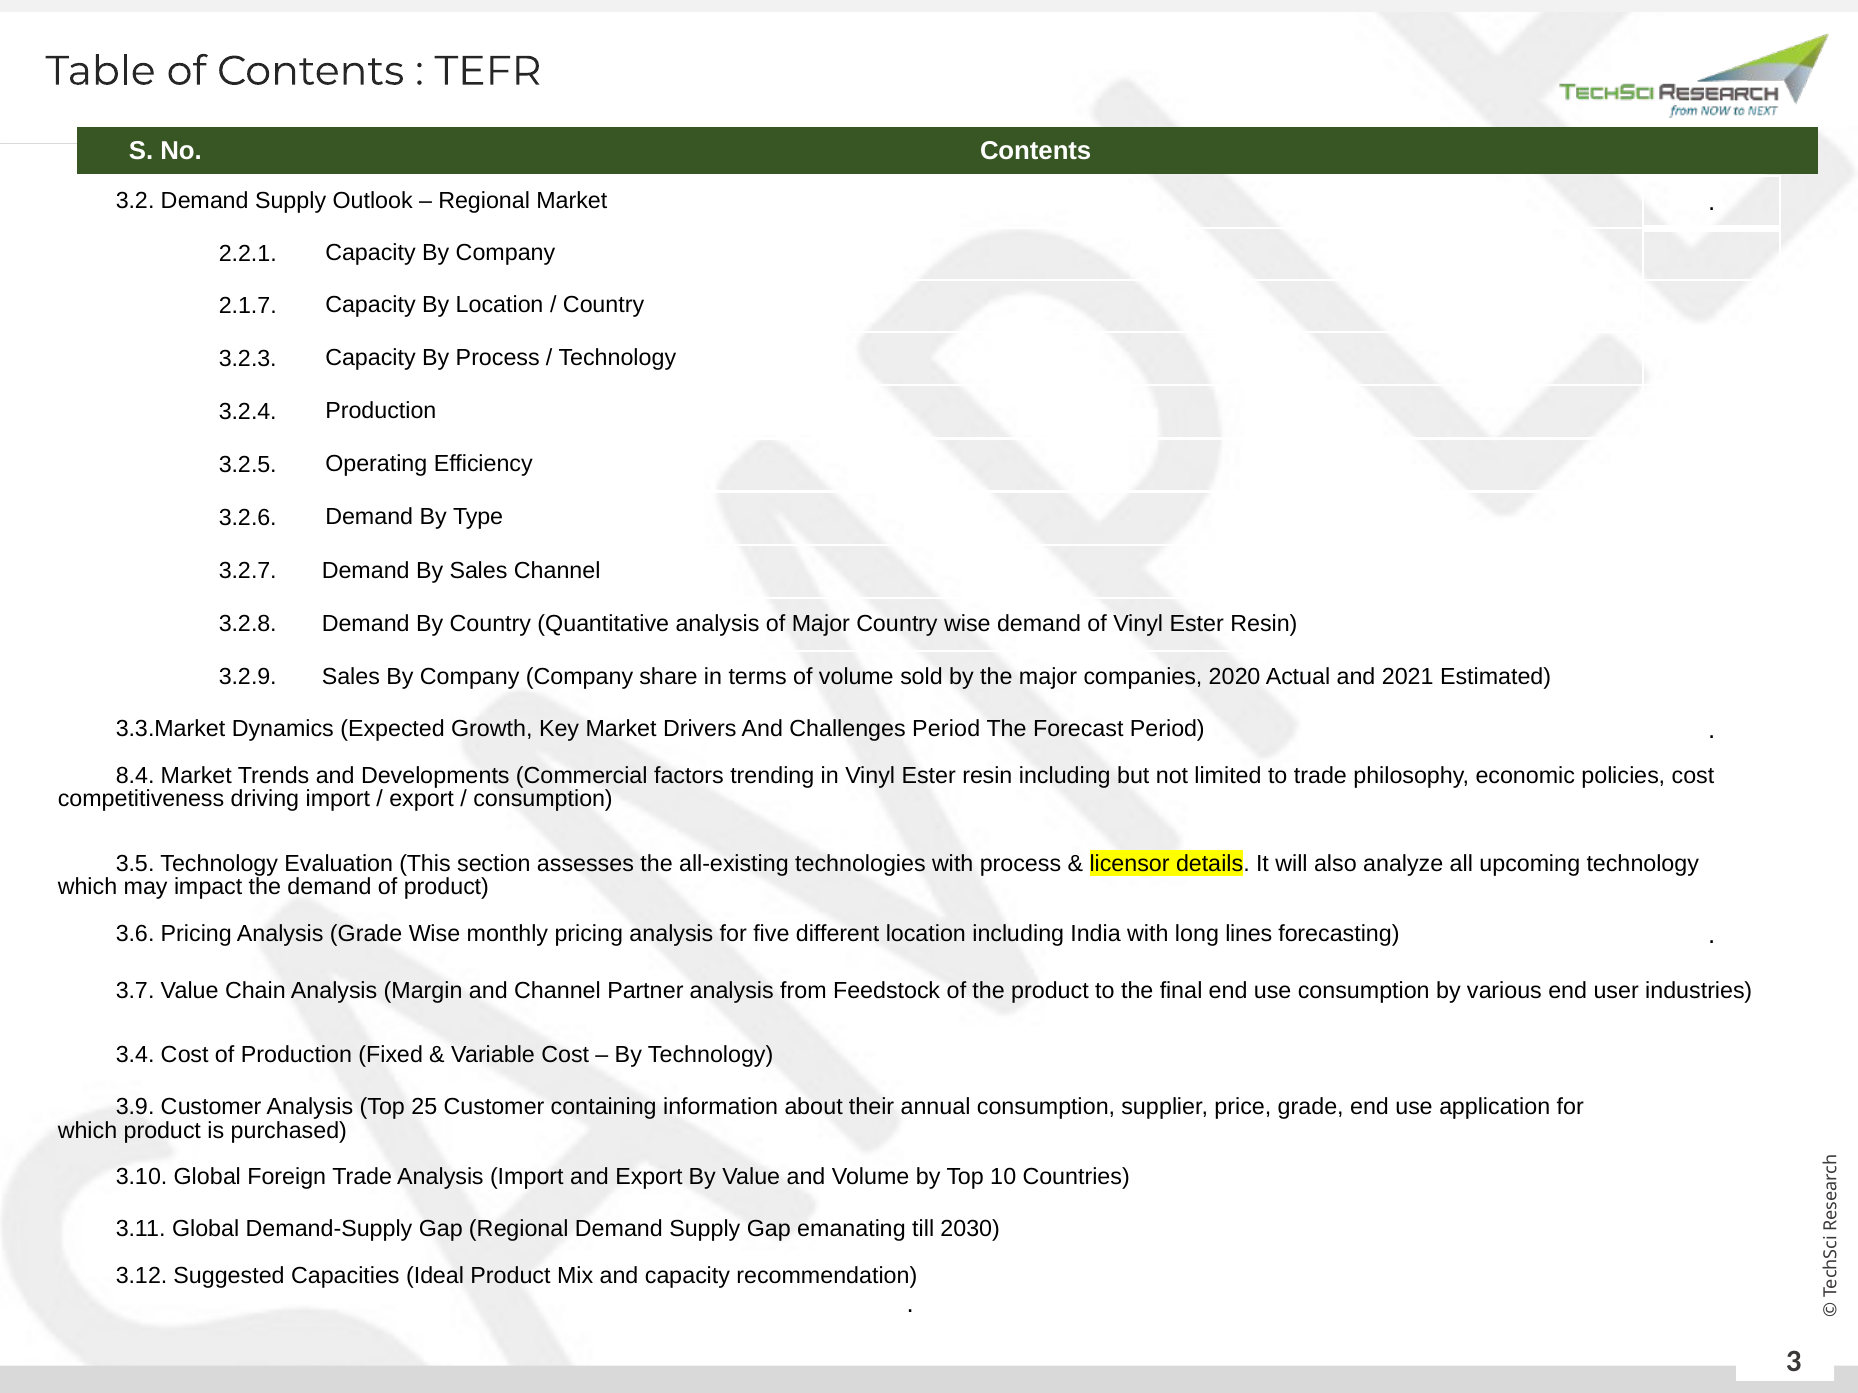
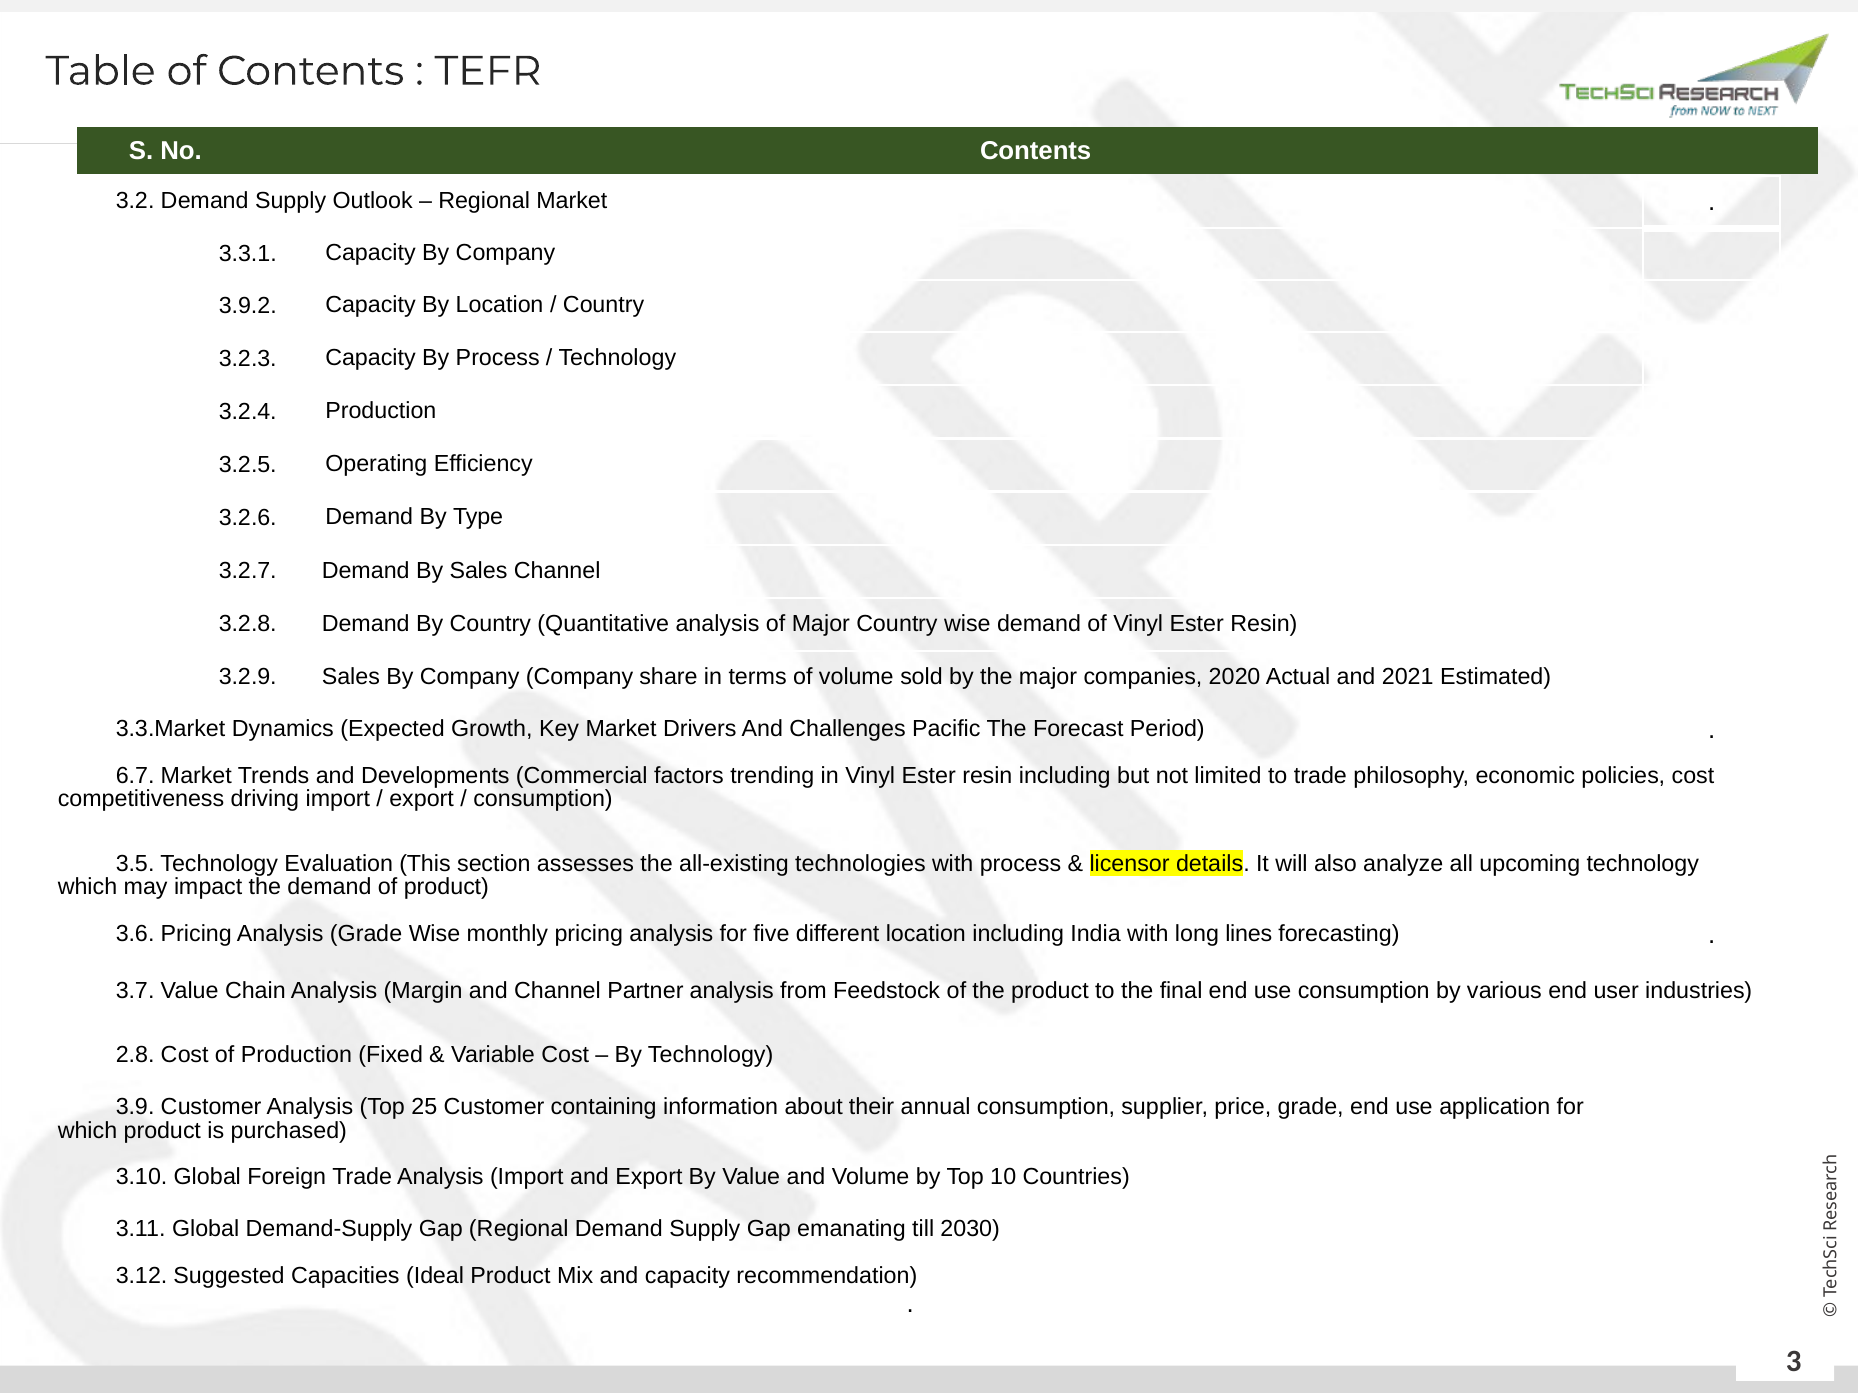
2.2.1: 2.2.1 -> 3.3.1
2.1.7: 2.1.7 -> 3.9.2
Challenges Period: Period -> Pacific
8.4: 8.4 -> 6.7
3.4: 3.4 -> 2.8
